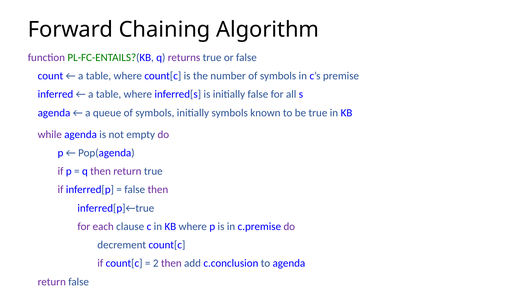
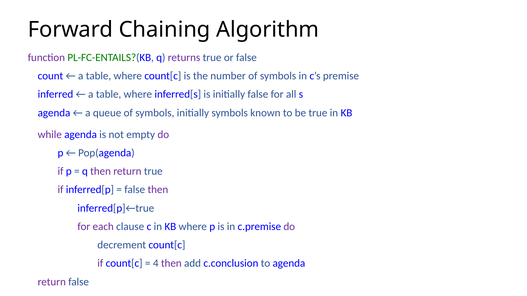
2: 2 -> 4
